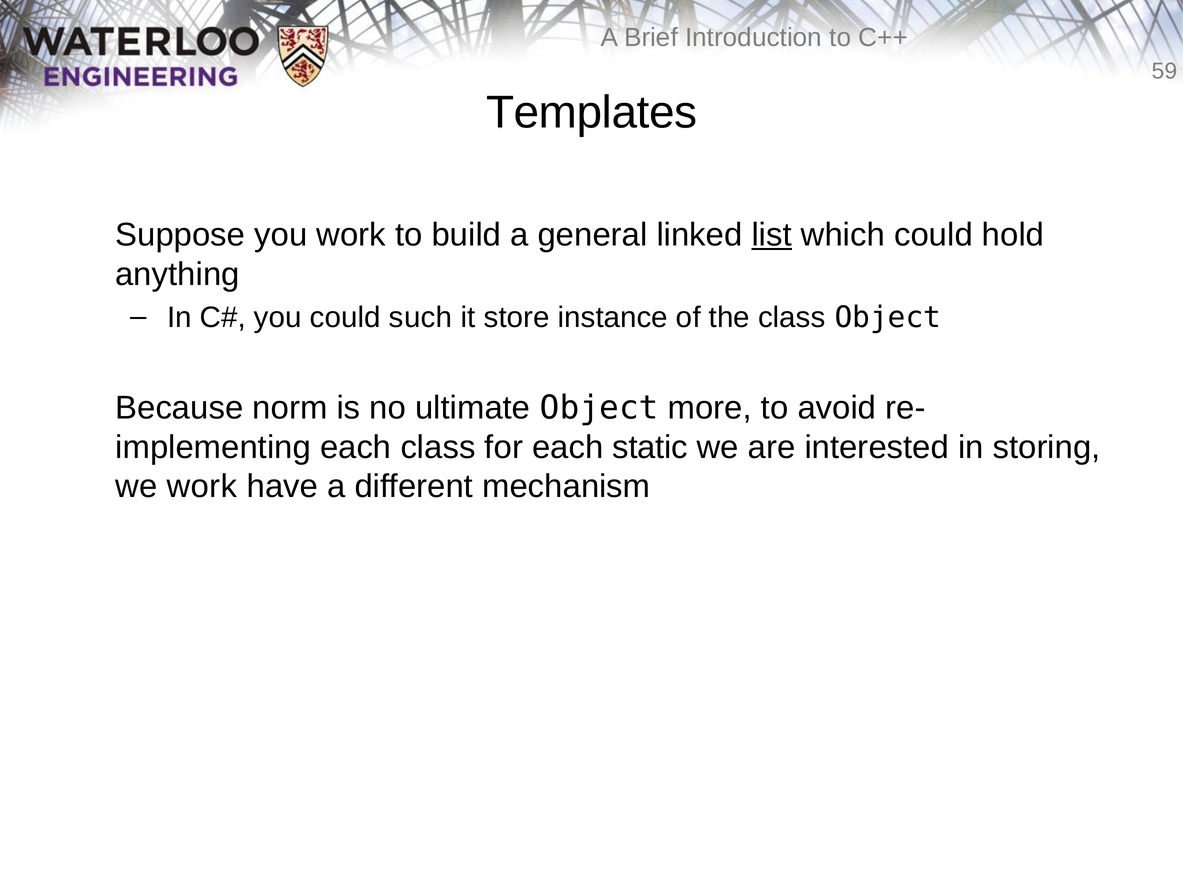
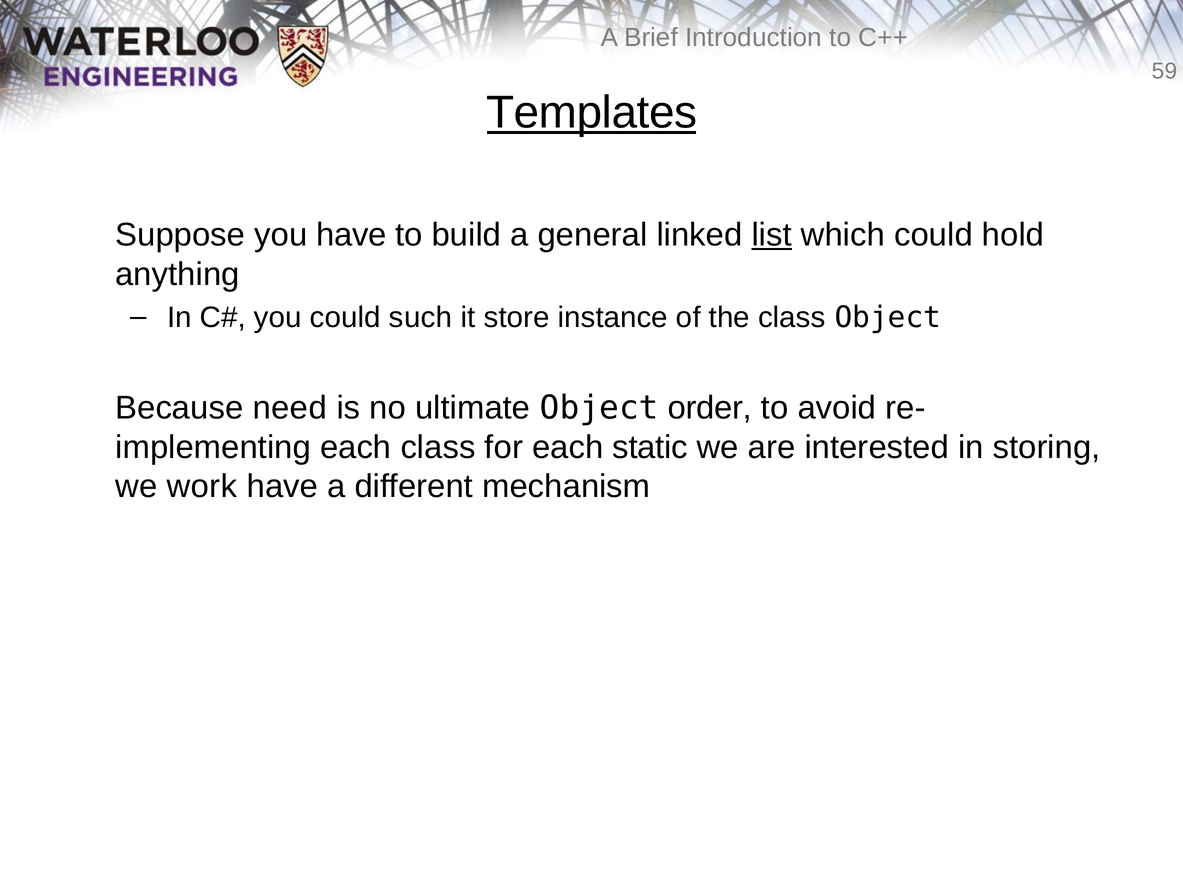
Templates underline: none -> present
you work: work -> have
norm: norm -> need
more: more -> order
